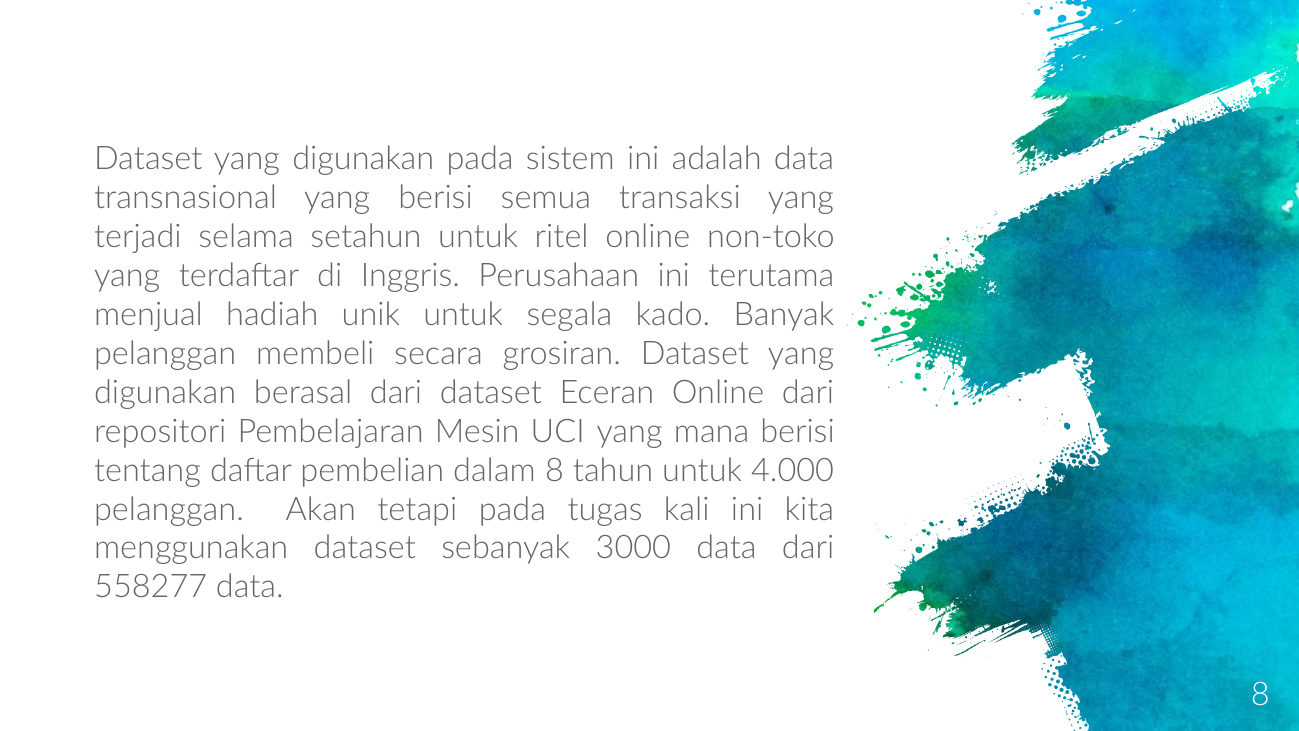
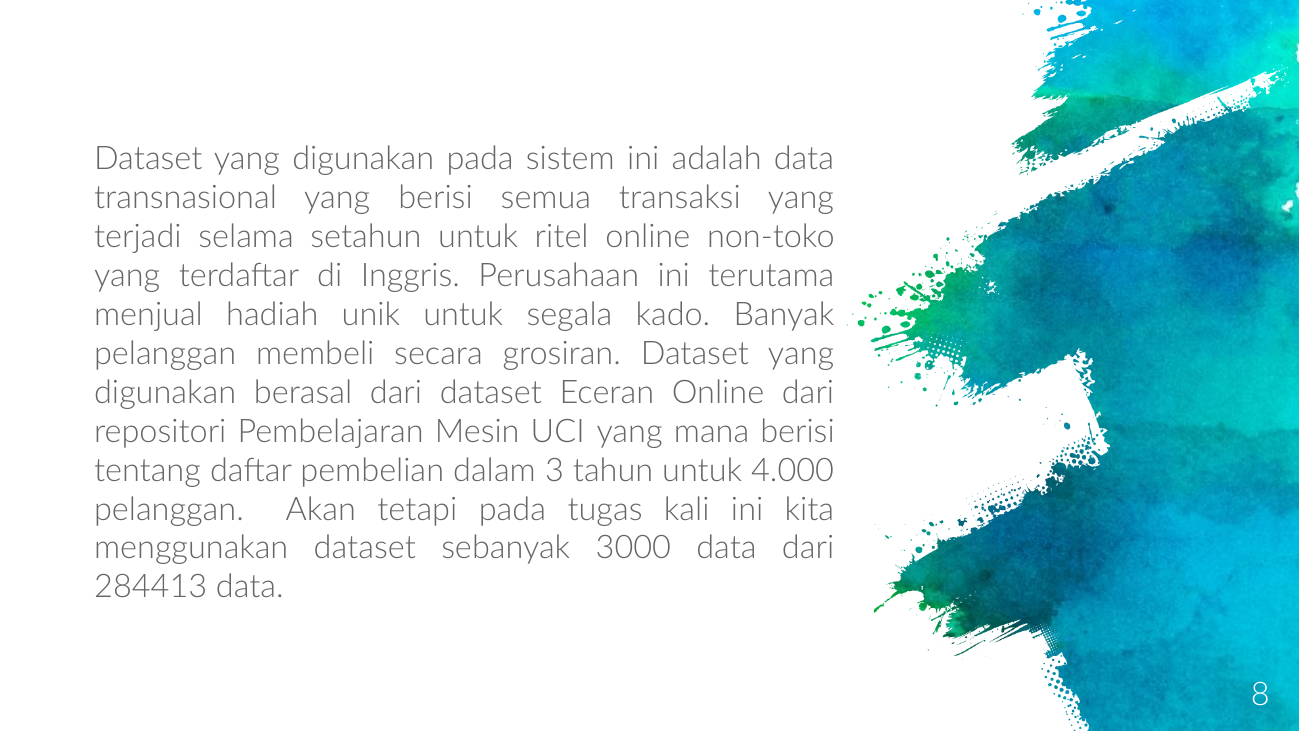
dalam 8: 8 -> 3
558277: 558277 -> 284413
